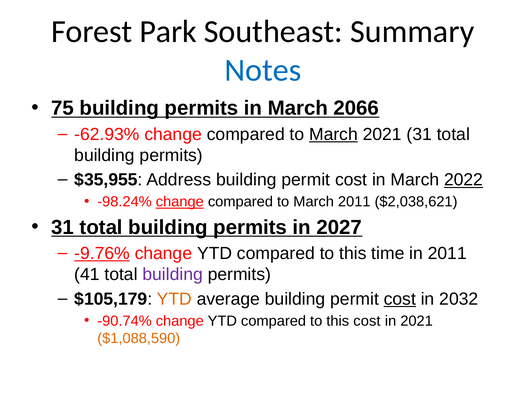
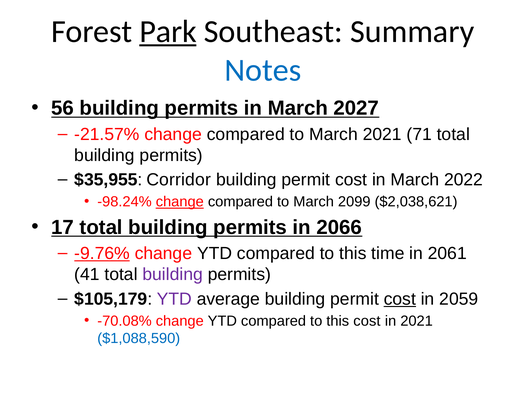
Park underline: none -> present
75: 75 -> 56
2066: 2066 -> 2027
-62.93%: -62.93% -> -21.57%
March at (333, 134) underline: present -> none
2021 31: 31 -> 71
Address: Address -> Corridor
2022 underline: present -> none
March 2011: 2011 -> 2099
31 at (63, 228): 31 -> 17
2027: 2027 -> 2066
in 2011: 2011 -> 2061
YTD at (174, 299) colour: orange -> purple
2032: 2032 -> 2059
-90.74%: -90.74% -> -70.08%
$1,088,590 colour: orange -> blue
